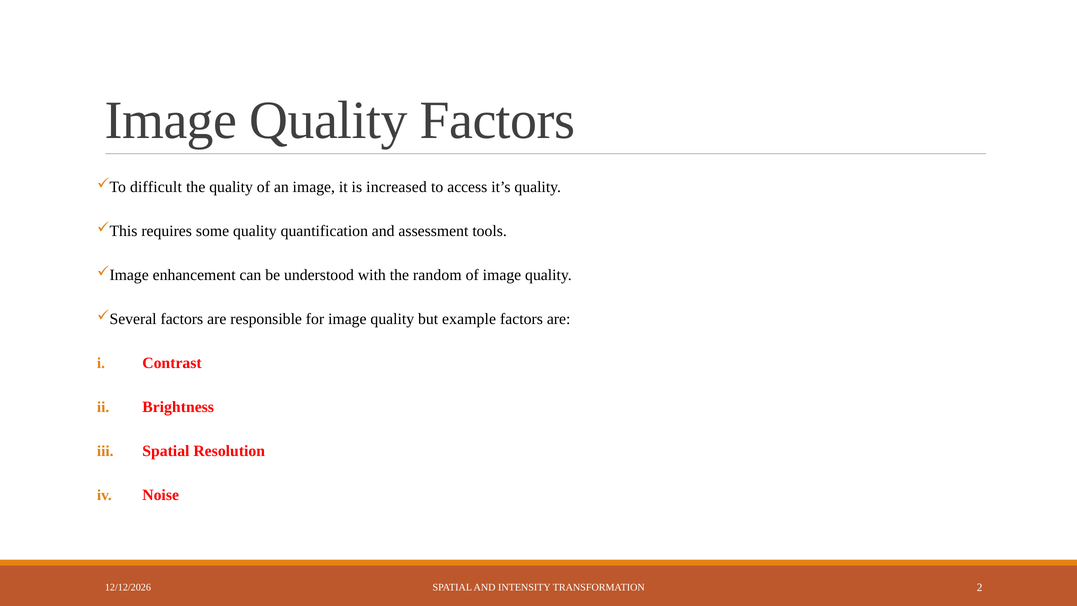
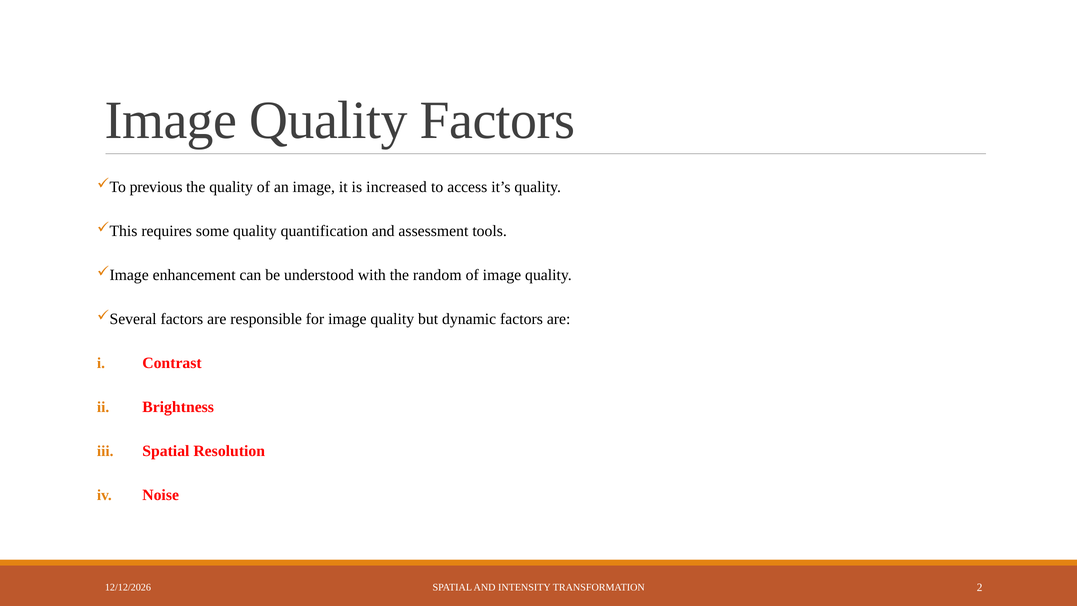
difficult: difficult -> previous
example: example -> dynamic
